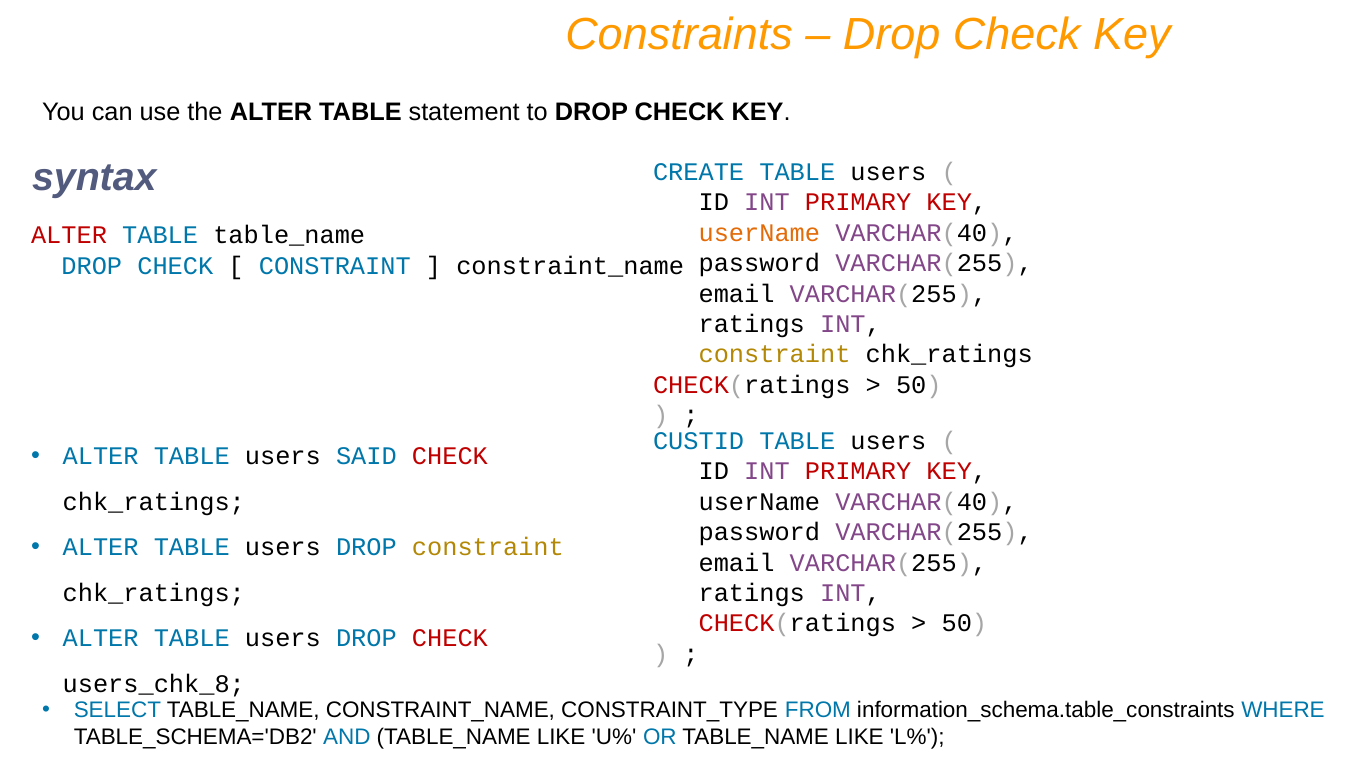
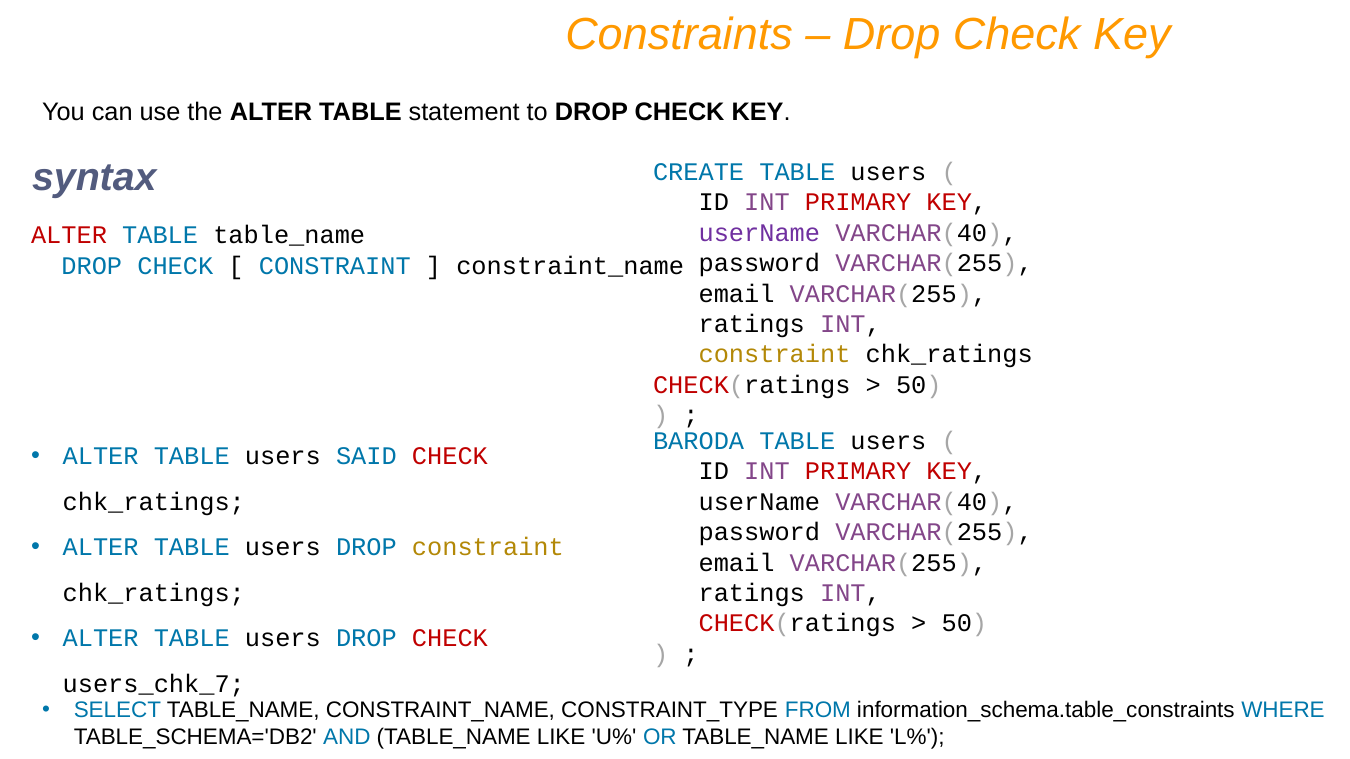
userName at (759, 233) colour: orange -> purple
CUSTID: CUSTID -> BARODA
users_chk_8: users_chk_8 -> users_chk_7
